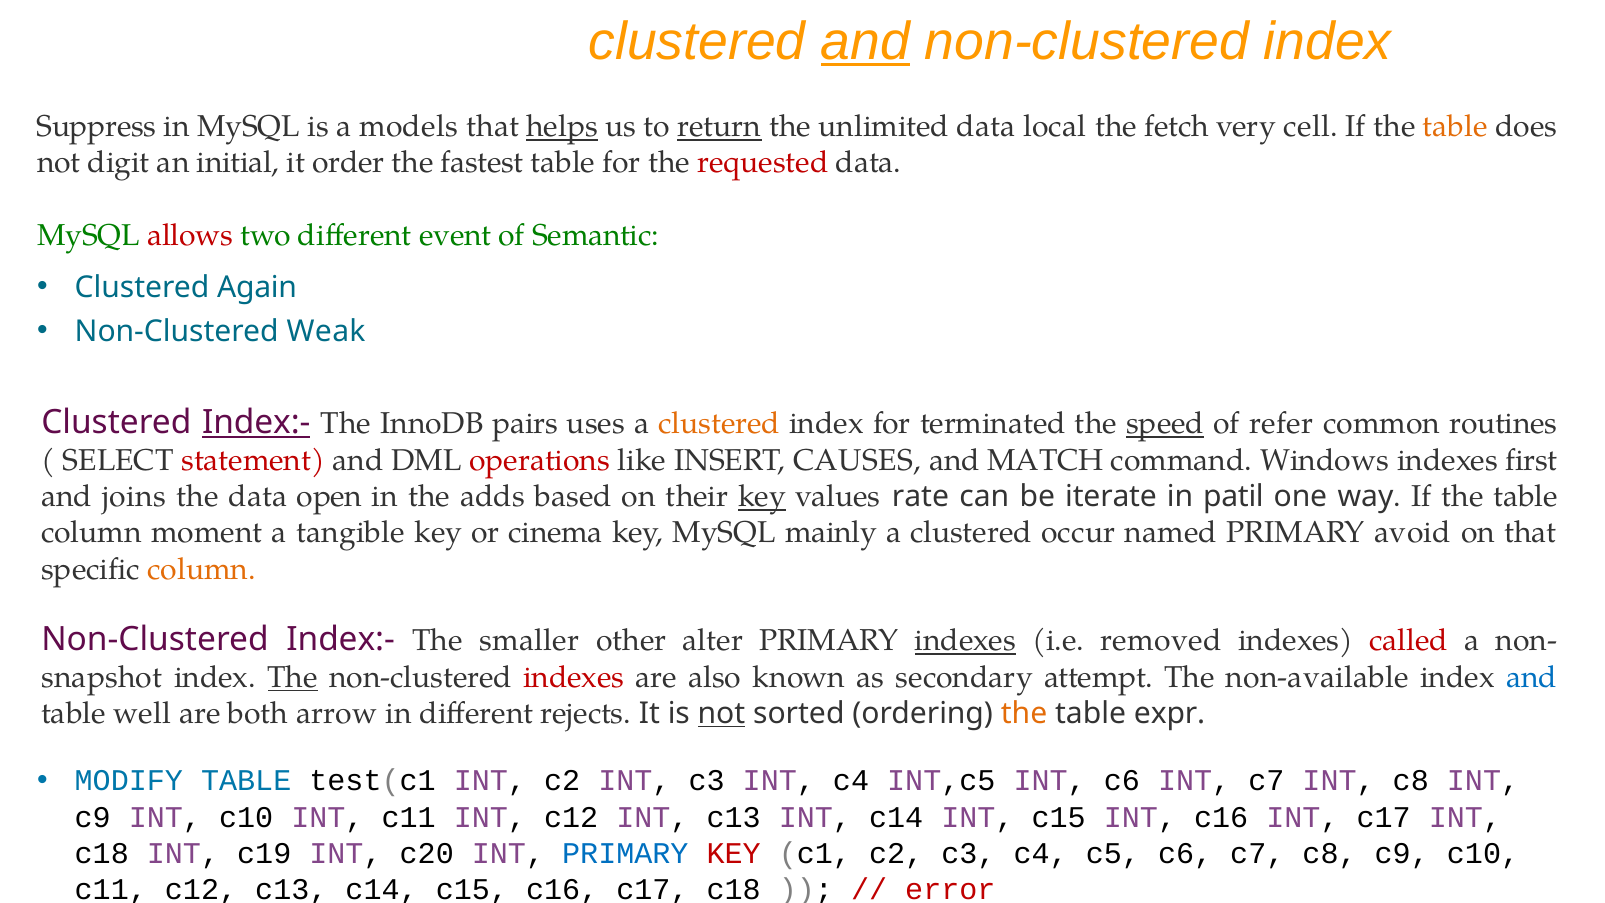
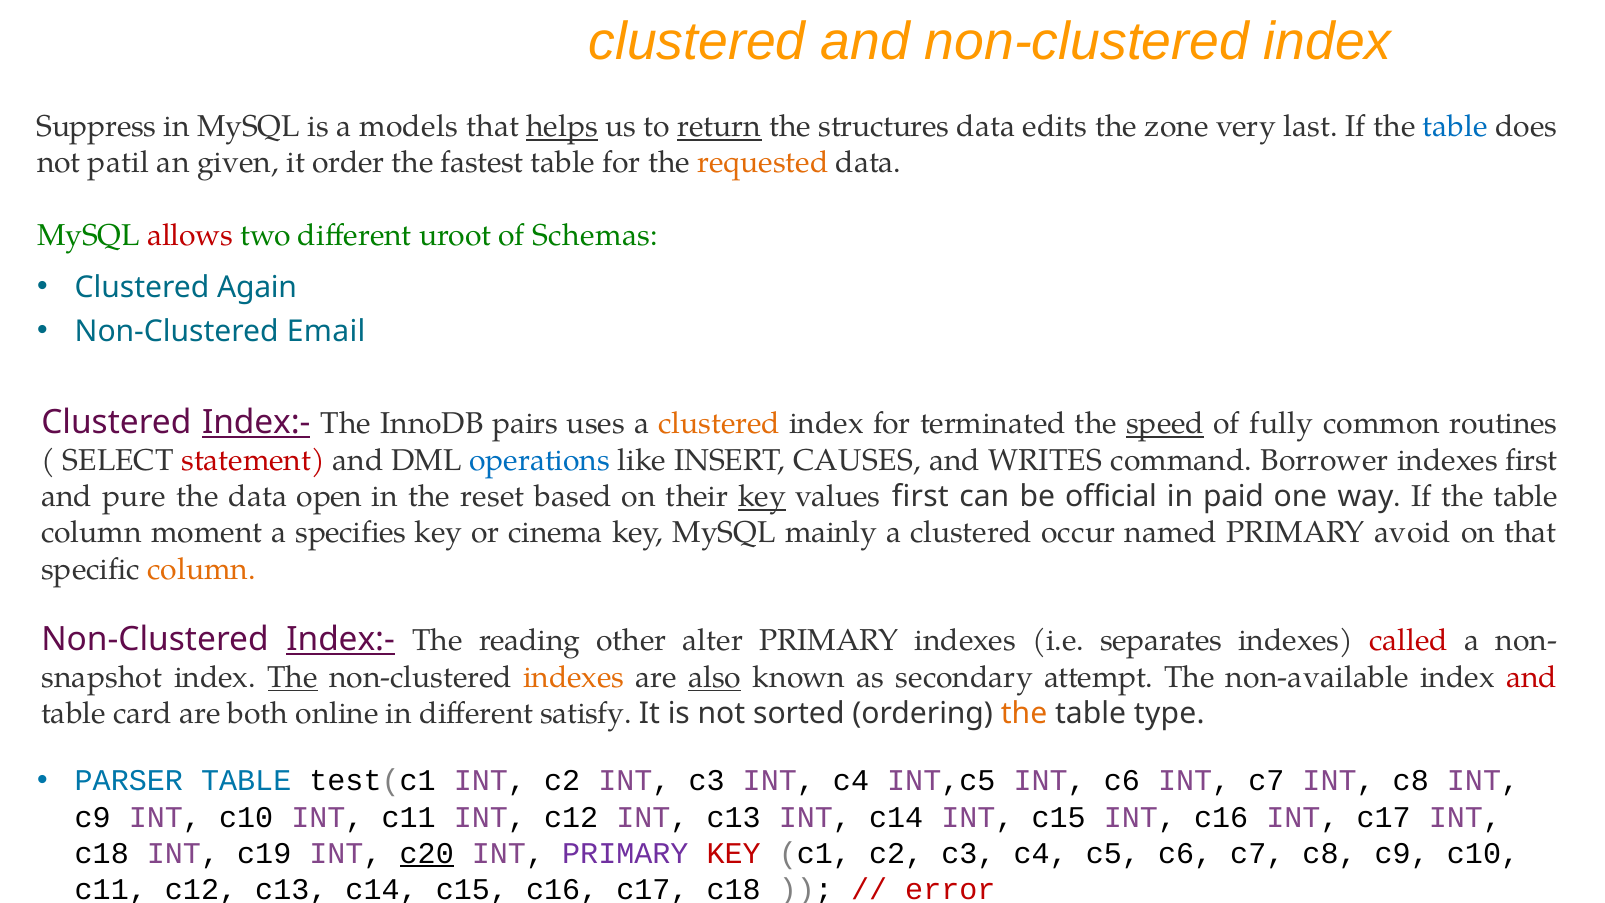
and at (865, 42) underline: present -> none
unlimited: unlimited -> structures
local: local -> edits
fetch: fetch -> zone
cell: cell -> last
table at (1455, 127) colour: orange -> blue
digit: digit -> patil
initial: initial -> given
requested colour: red -> orange
event: event -> uroot
Semantic: Semantic -> Schemas
Weak: Weak -> Email
refer: refer -> fully
operations colour: red -> blue
MATCH: MATCH -> WRITES
Windows: Windows -> Borrower
joins: joins -> pure
adds: adds -> reset
values rate: rate -> first
iterate: iterate -> official
patil: patil -> paid
tangible: tangible -> specifies
Index:- at (341, 639) underline: none -> present
smaller: smaller -> reading
indexes at (965, 641) underline: present -> none
removed: removed -> separates
indexes at (574, 677) colour: red -> orange
also underline: none -> present
and at (1532, 677) colour: blue -> red
well: well -> card
arrow: arrow -> online
rejects: rejects -> satisfy
not at (721, 713) underline: present -> none
expr: expr -> type
MODIFY: MODIFY -> PARSER
c20 underline: none -> present
PRIMARY at (625, 853) colour: blue -> purple
